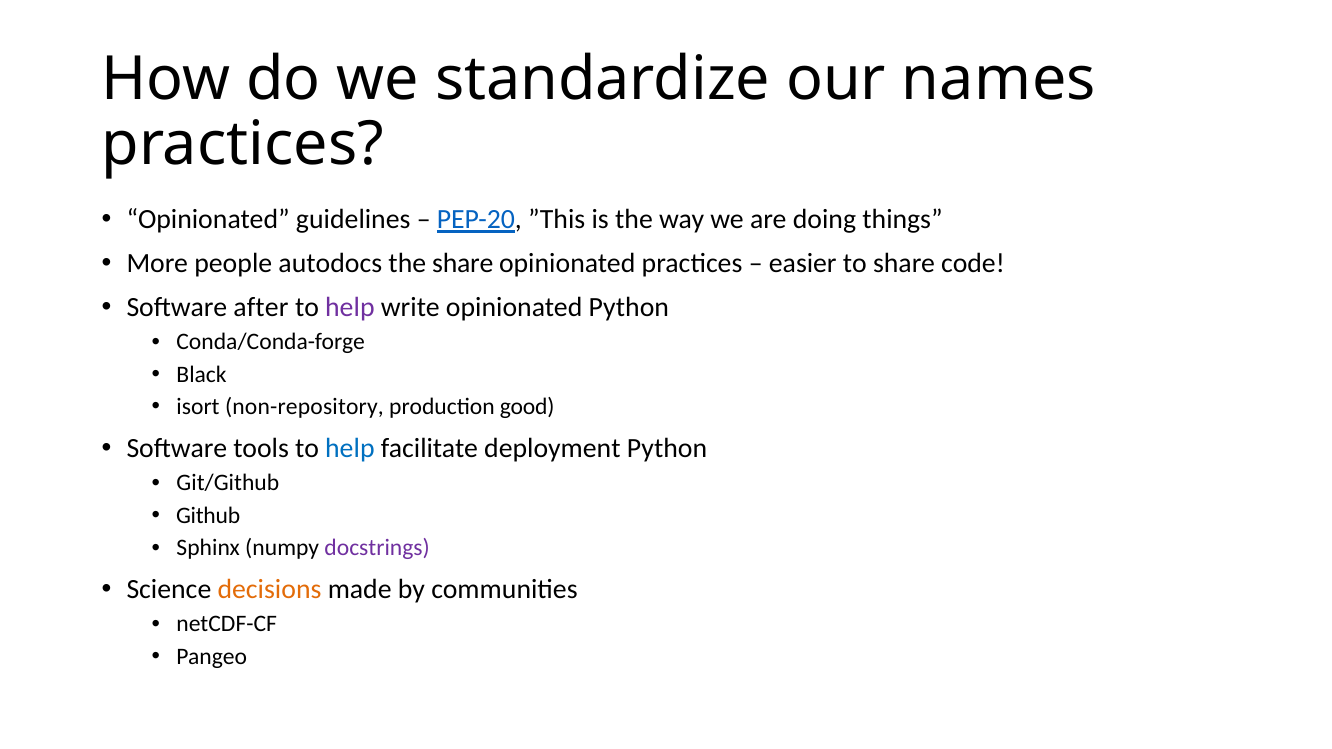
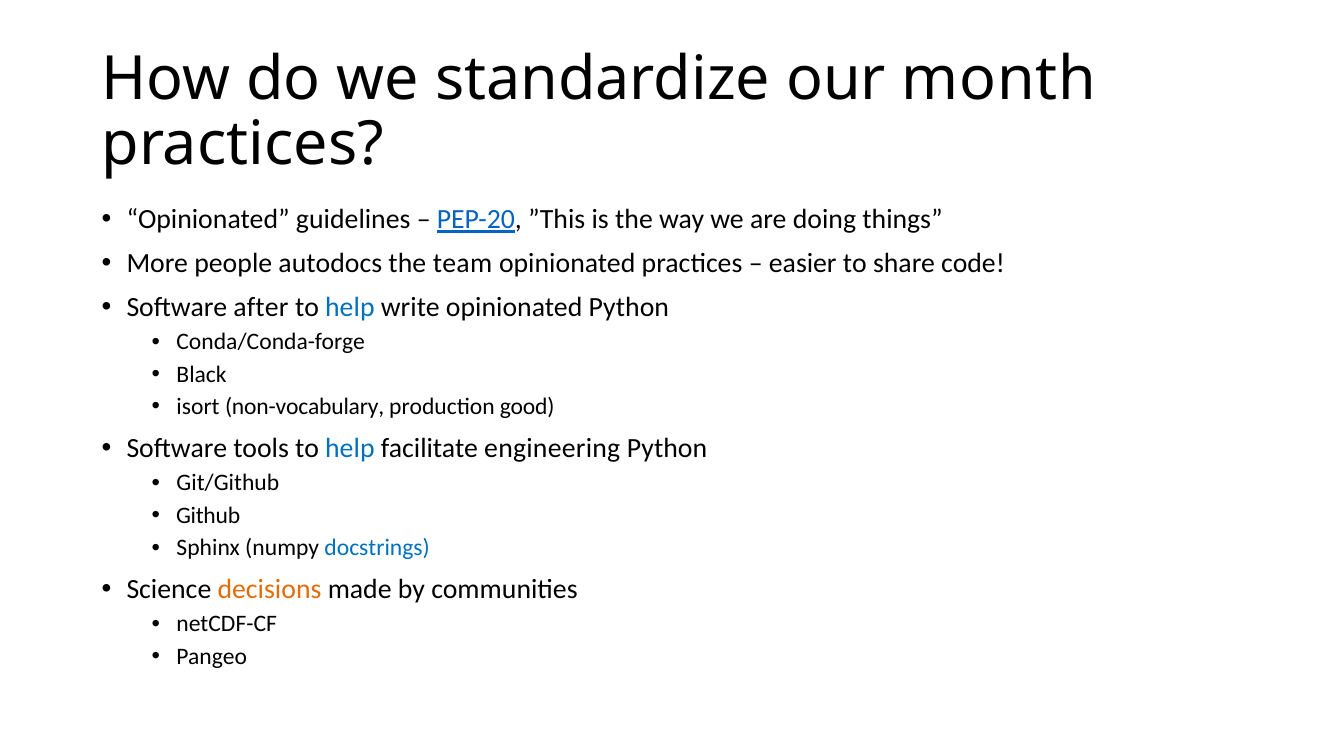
names: names -> month
the share: share -> team
help at (350, 308) colour: purple -> blue
non-repository: non-repository -> non-vocabulary
deployment: deployment -> engineering
docstrings colour: purple -> blue
